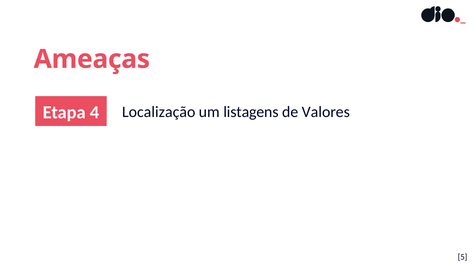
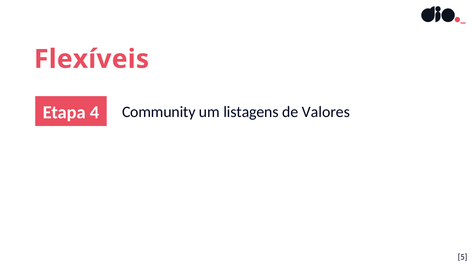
Ameaças: Ameaças -> Flexíveis
Localização: Localização -> Community
